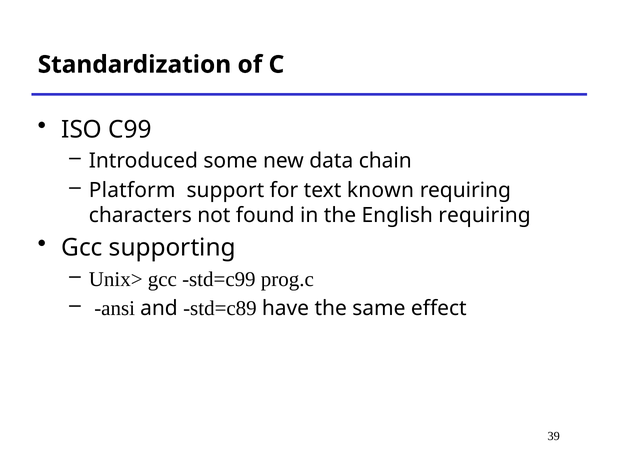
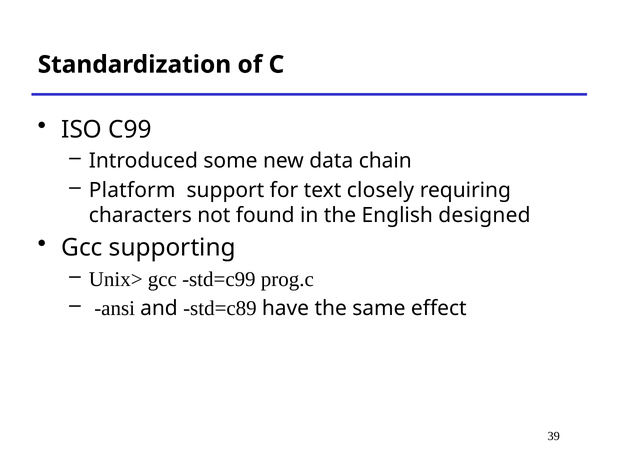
known: known -> closely
English requiring: requiring -> designed
